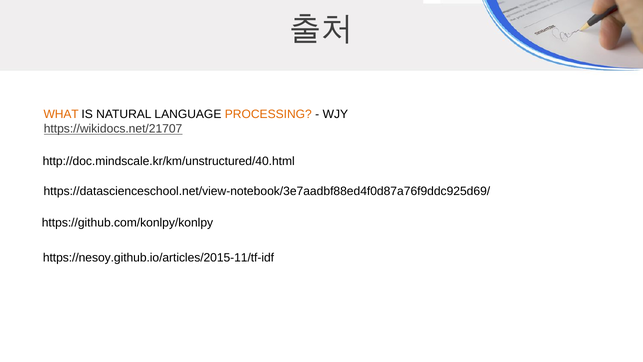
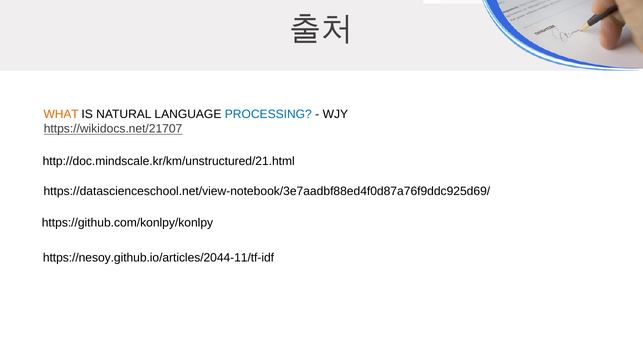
PROCESSING colour: orange -> blue
http://doc.mindscale.kr/km/unstructured/40.html: http://doc.mindscale.kr/km/unstructured/40.html -> http://doc.mindscale.kr/km/unstructured/21.html
https://nesoy.github.io/articles/2015-11/tf-idf: https://nesoy.github.io/articles/2015-11/tf-idf -> https://nesoy.github.io/articles/2044-11/tf-idf
